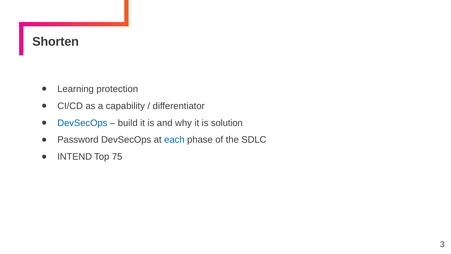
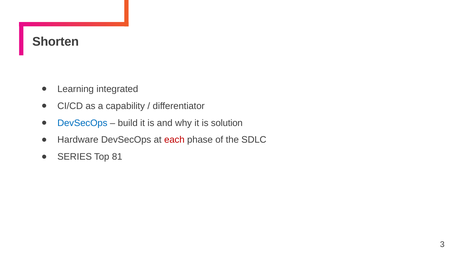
protection: protection -> integrated
Password: Password -> Hardware
each colour: blue -> red
INTEND: INTEND -> SERIES
75: 75 -> 81
